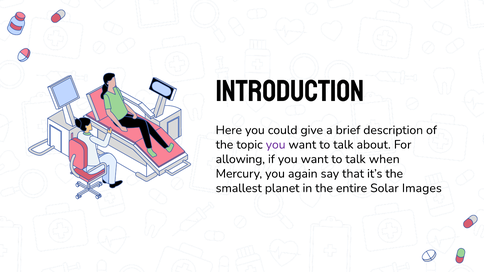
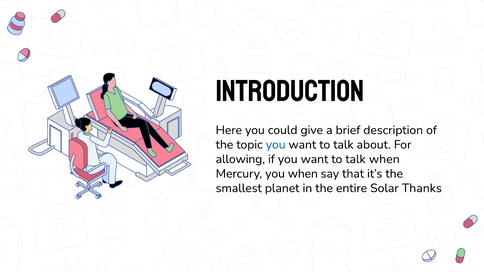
you at (276, 145) colour: purple -> blue
you again: again -> when
Images: Images -> Thanks
